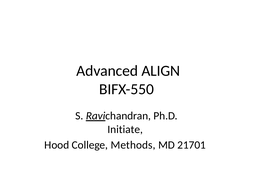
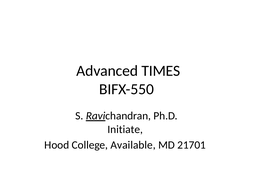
ALIGN: ALIGN -> TIMES
Methods: Methods -> Available
